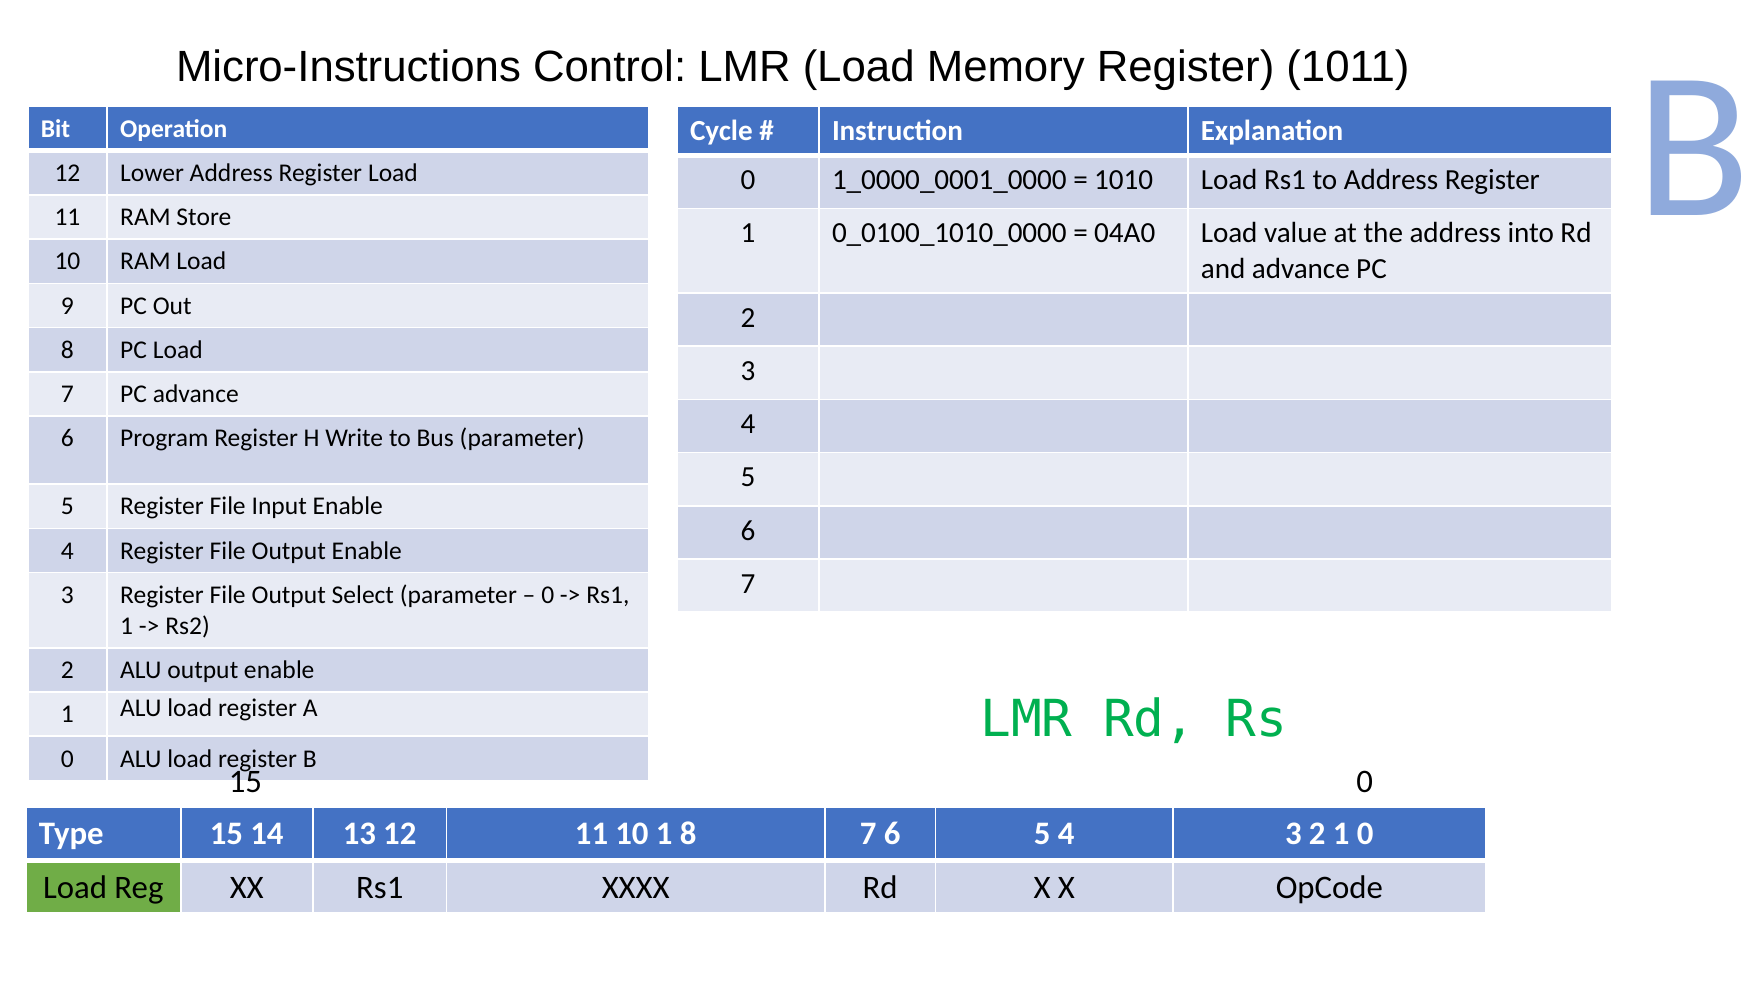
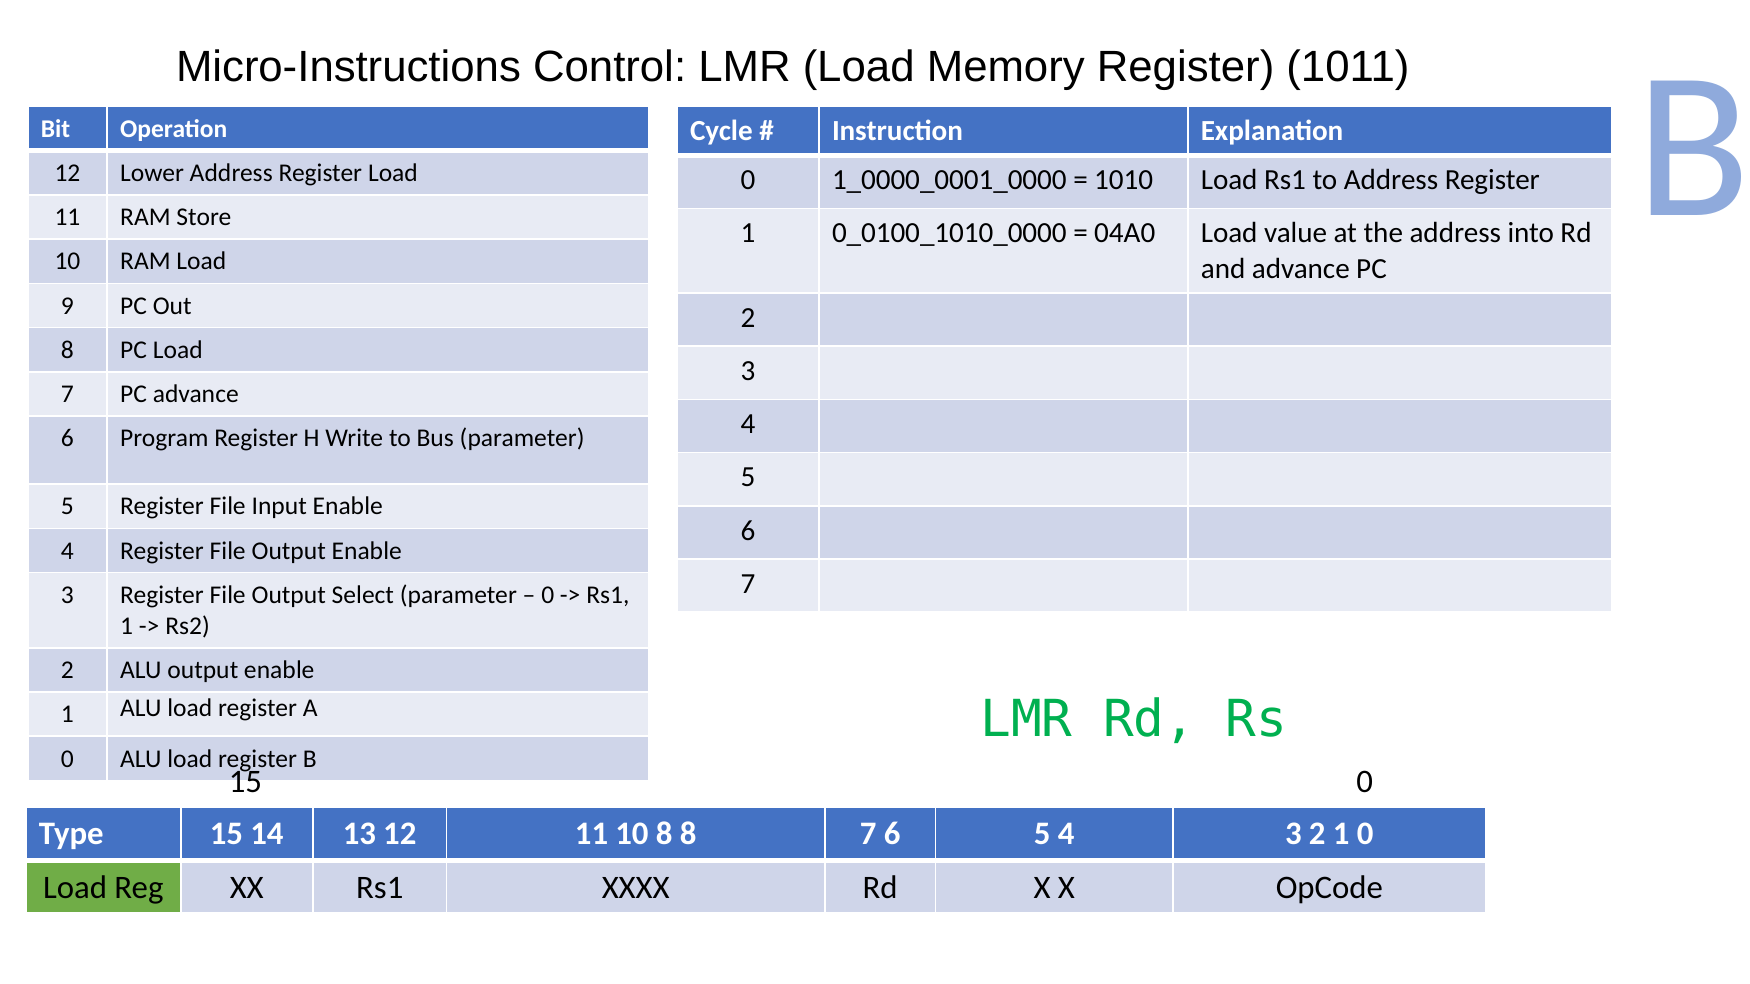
10 1: 1 -> 8
